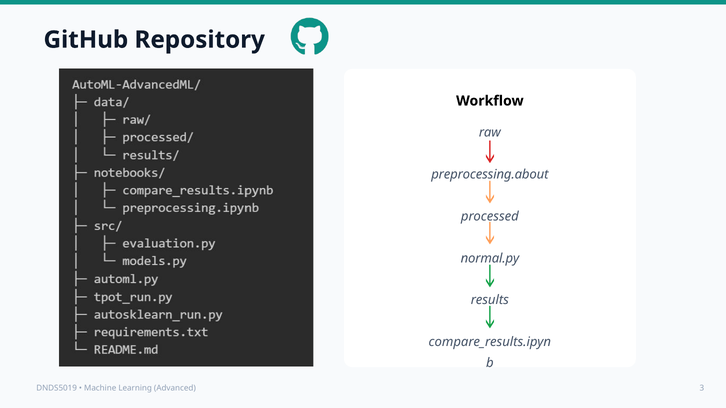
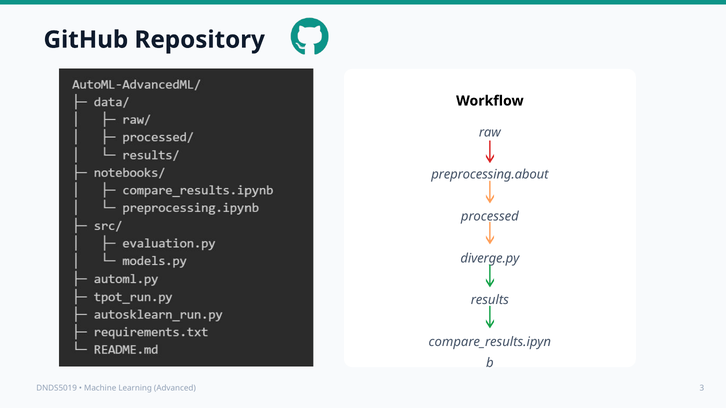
normal.py: normal.py -> diverge.py
